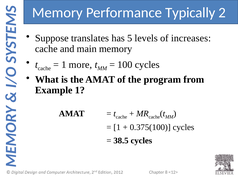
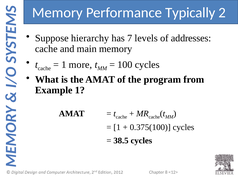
translates: translates -> hierarchy
5: 5 -> 7
increases: increases -> addresses
